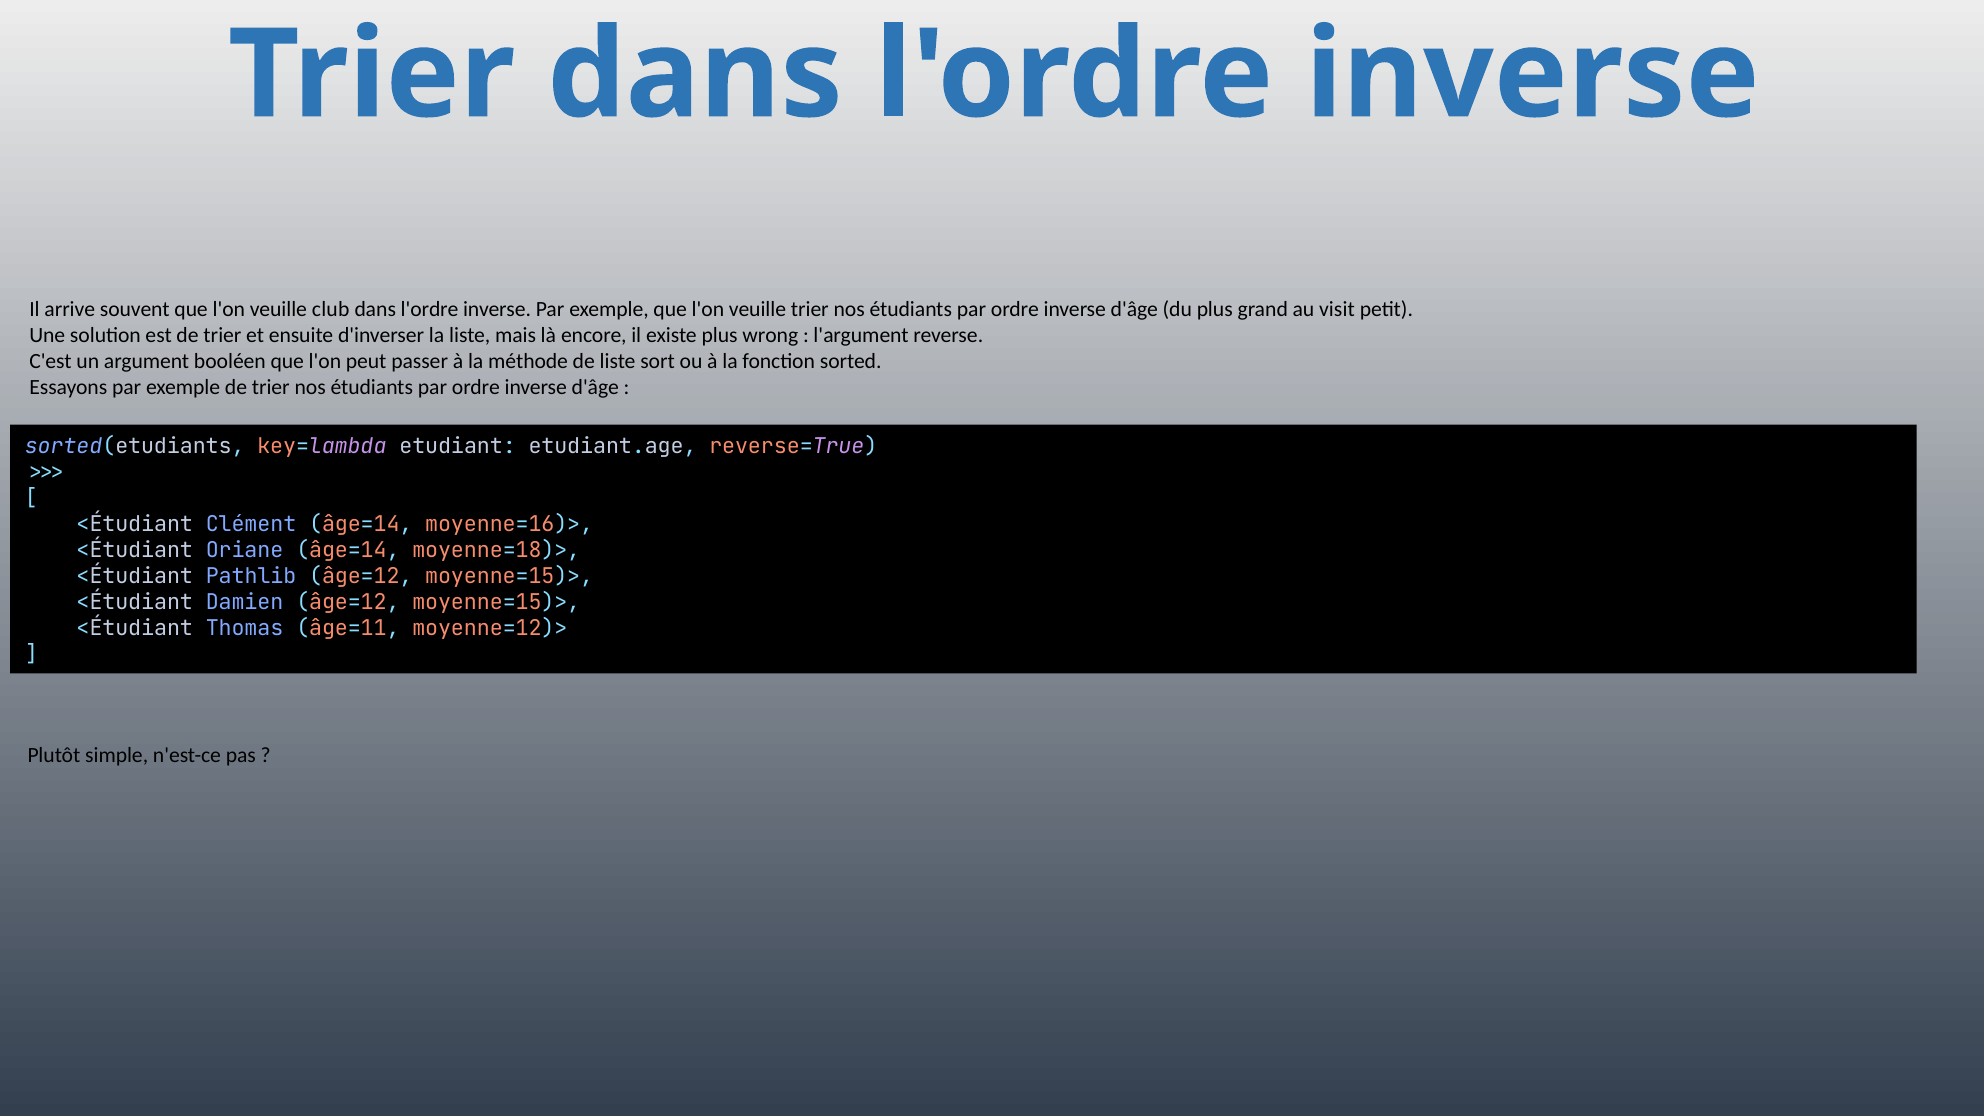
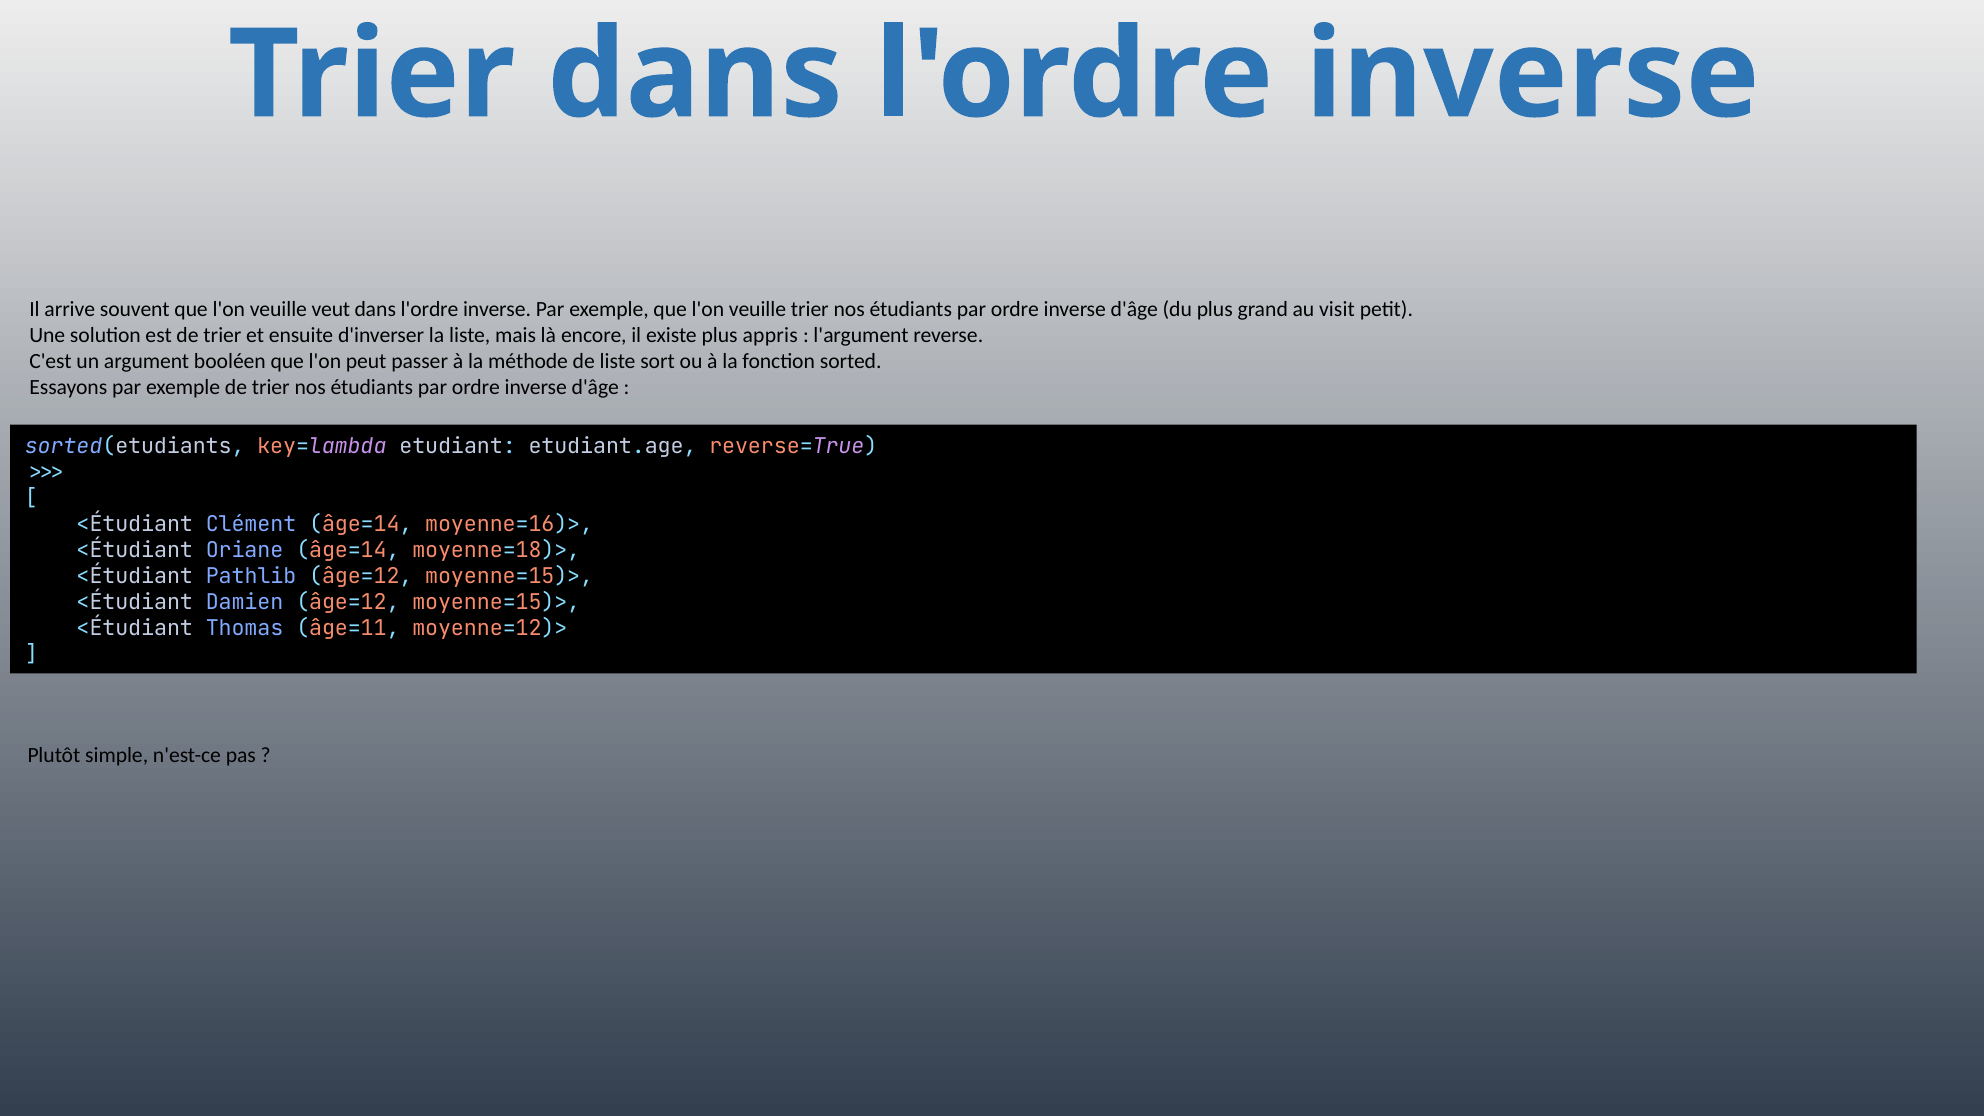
club: club -> veut
wrong: wrong -> appris
